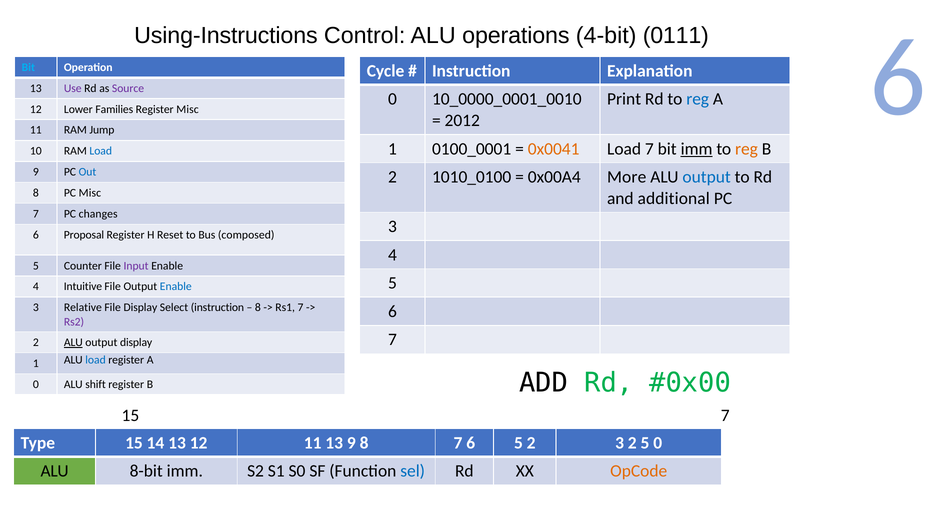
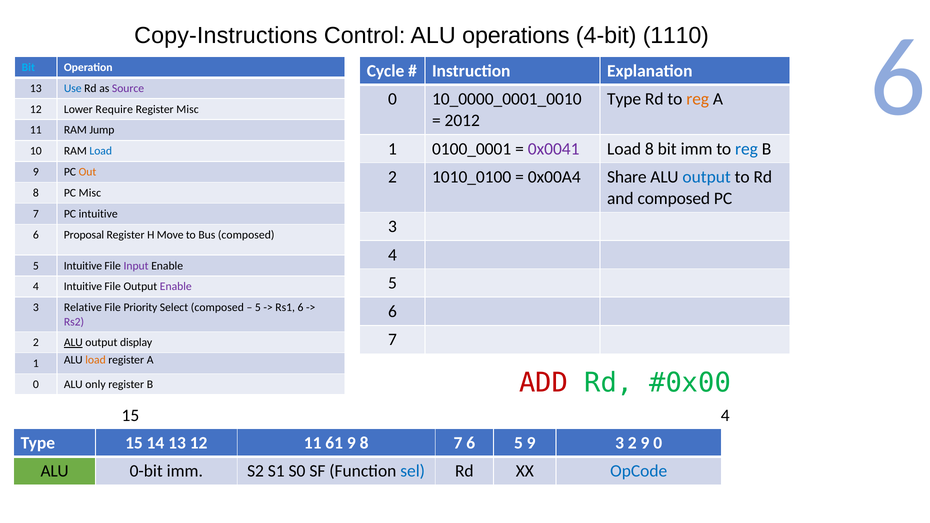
Using-Instructions: Using-Instructions -> Copy-Instructions
0111: 0111 -> 1110
Use colour: purple -> blue
Print at (624, 99): Print -> Type
reg at (698, 99) colour: blue -> orange
Families: Families -> Require
0x0041 colour: orange -> purple
Load 7: 7 -> 8
imm at (697, 149) underline: present -> none
reg at (747, 149) colour: orange -> blue
Out colour: blue -> orange
More: More -> Share
and additional: additional -> composed
PC changes: changes -> intuitive
Reset: Reset -> Move
5 Counter: Counter -> Intuitive
Enable at (176, 287) colour: blue -> purple
File Display: Display -> Priority
Select instruction: instruction -> composed
8 at (258, 308): 8 -> 5
Rs1 7: 7 -> 6
load at (95, 360) colour: blue -> orange
shift: shift -> only
ADD colour: black -> red
15 7: 7 -> 4
13 at (334, 443): 13 -> 61
5 2: 2 -> 9
2 5: 5 -> 9
8-bit: 8-bit -> 0-bit
OpCode at (639, 471) colour: orange -> blue
